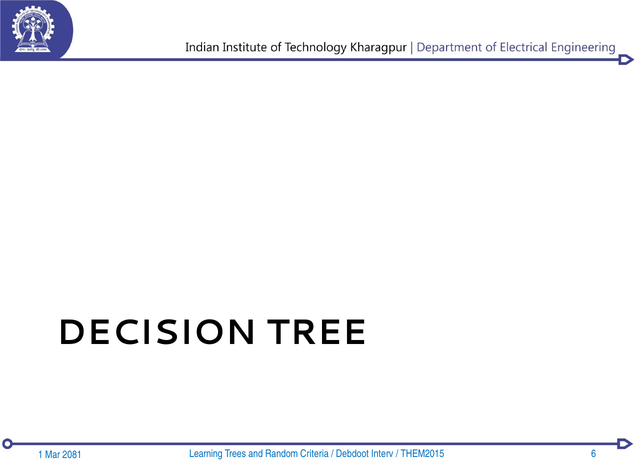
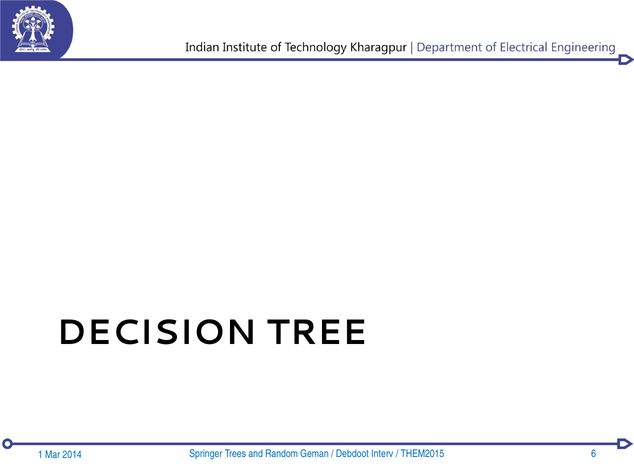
Learning: Learning -> Springer
Criteria: Criteria -> Geman
2081: 2081 -> 2014
